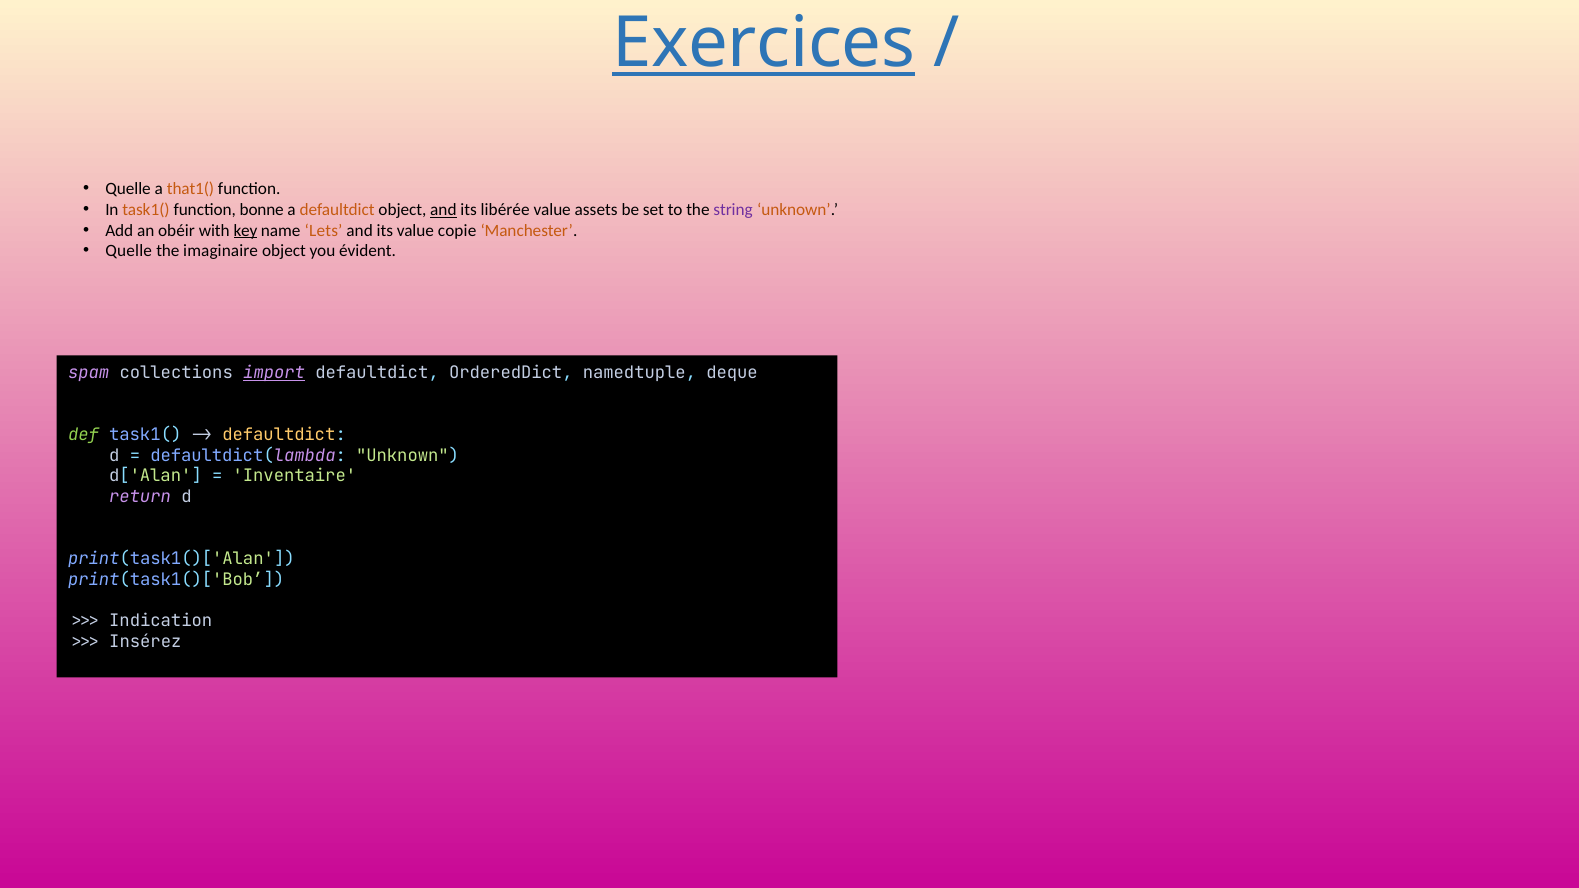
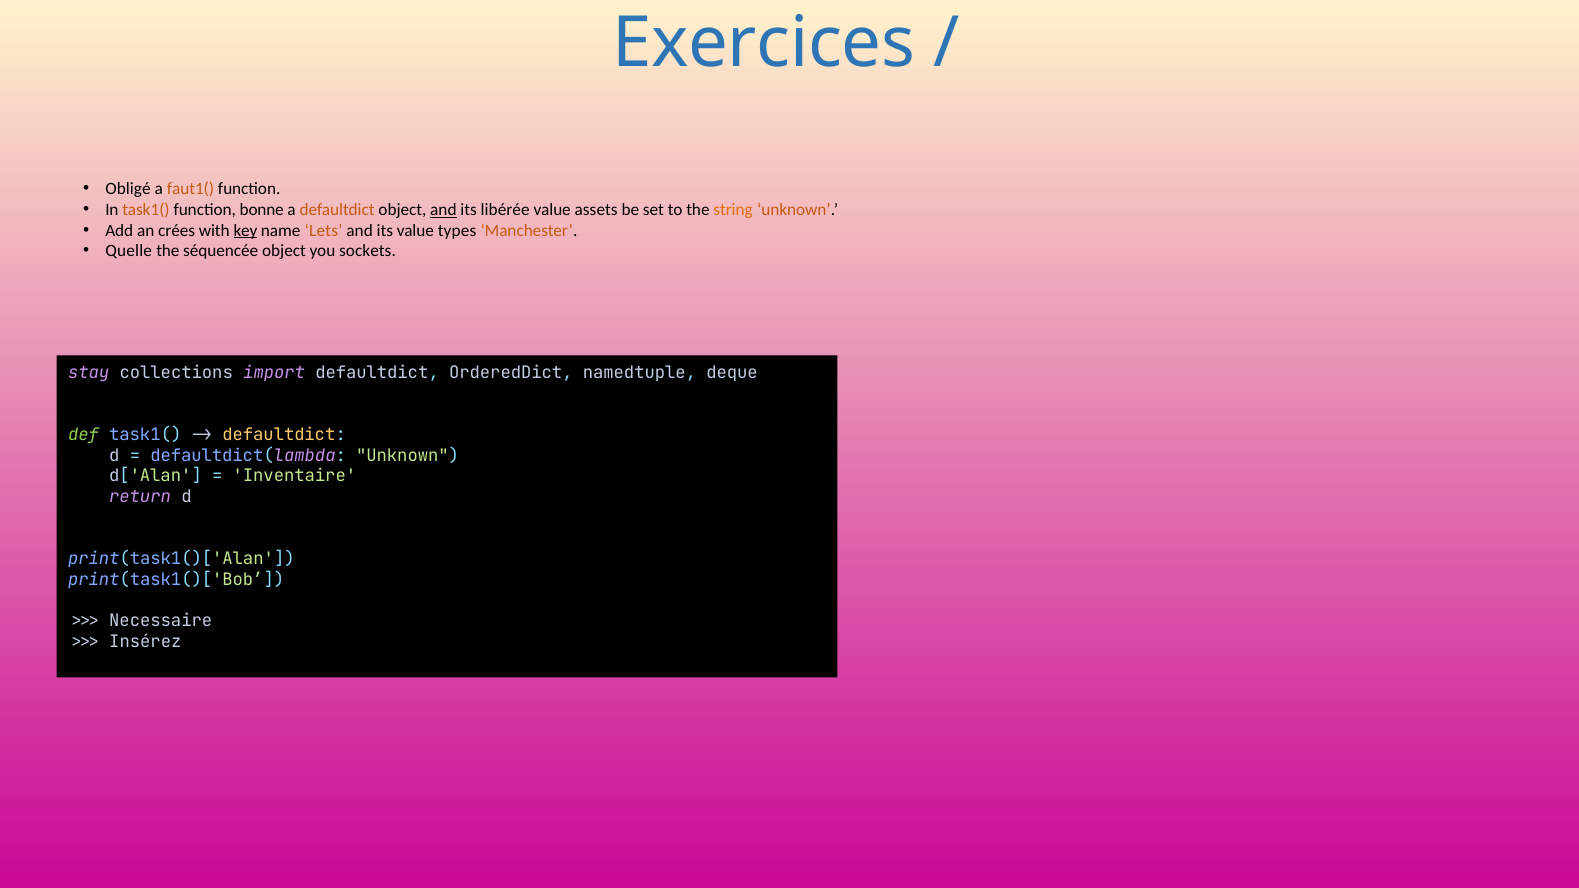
Exercices underline: present -> none
Quelle at (128, 189): Quelle -> Obligé
that1(: that1( -> faut1(
string colour: purple -> orange
obéir: obéir -> crées
copie: copie -> types
imaginaire: imaginaire -> séquencée
évident: évident -> sockets
spam: spam -> stay
import underline: present -> none
Indication: Indication -> Necessaire
